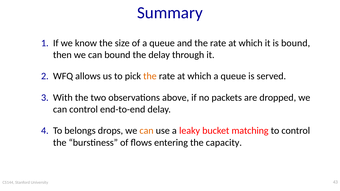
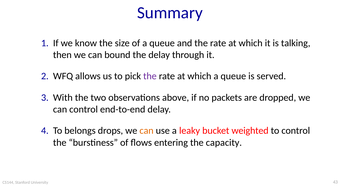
is bound: bound -> talking
the at (150, 76) colour: orange -> purple
matching: matching -> weighted
